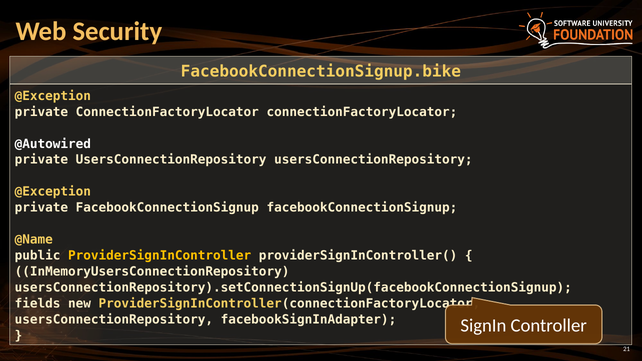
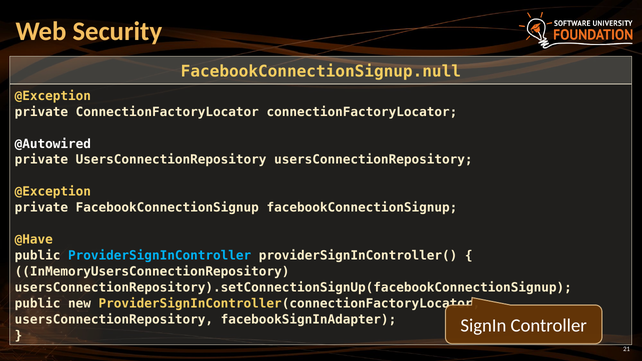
FacebookConnectionSignup.bike: FacebookConnectionSignup.bike -> FacebookConnectionSignup.null
@Name: @Name -> @Have
ProviderSignInController colour: yellow -> light blue
fields at (38, 304): fields -> public
